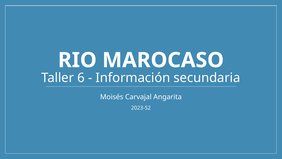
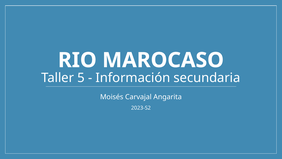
6: 6 -> 5
